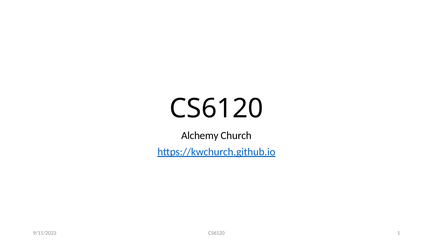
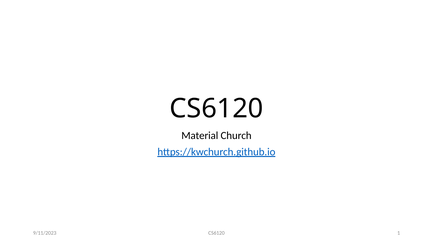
Alchemy: Alchemy -> Material
